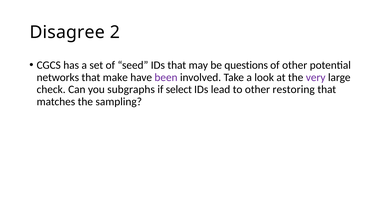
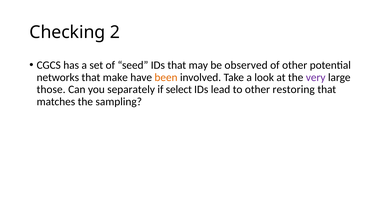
Disagree: Disagree -> Checking
questions: questions -> observed
been colour: purple -> orange
check: check -> those
subgraphs: subgraphs -> separately
